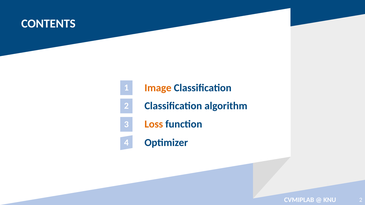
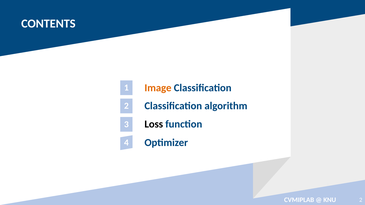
Loss colour: orange -> black
